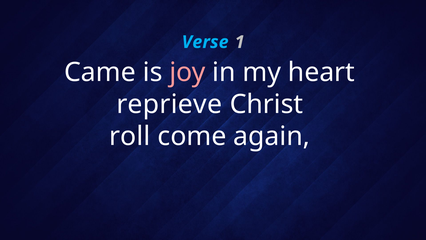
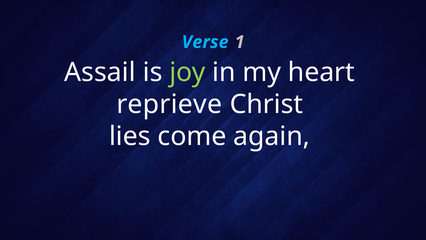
Came: Came -> Assail
joy colour: pink -> light green
roll: roll -> lies
